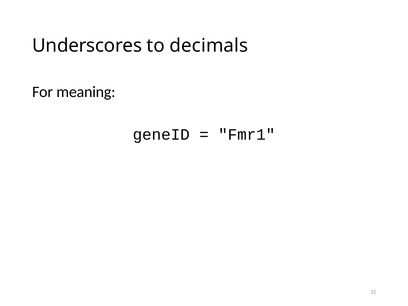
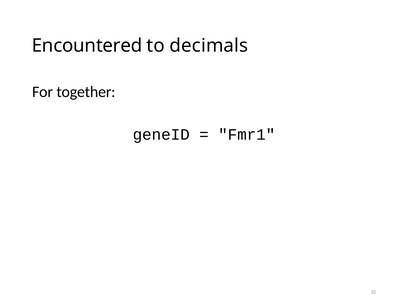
Underscores: Underscores -> Encountered
meaning: meaning -> together
